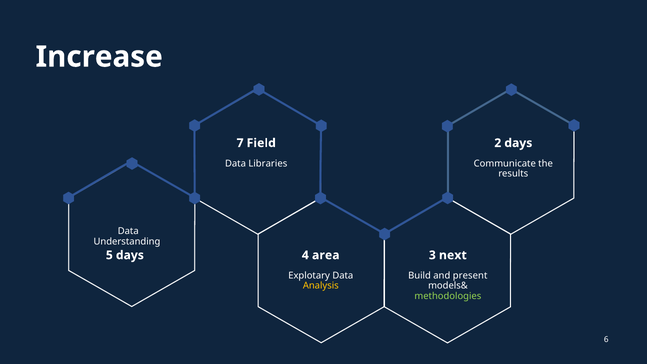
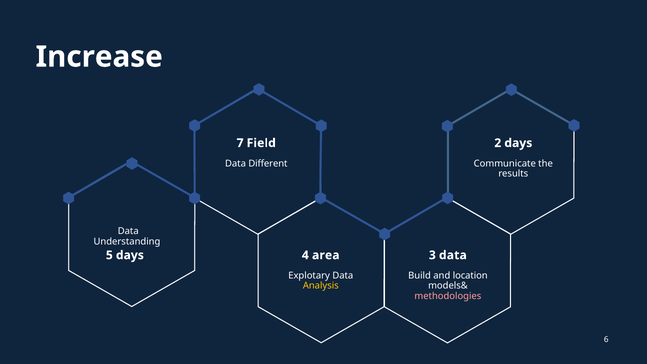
Libraries: Libraries -> Different
3 next: next -> data
present: present -> location
methodologies colour: light green -> pink
